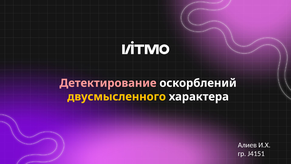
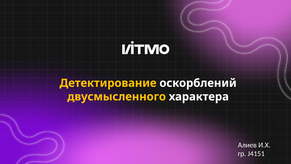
Детектирование colour: pink -> yellow
